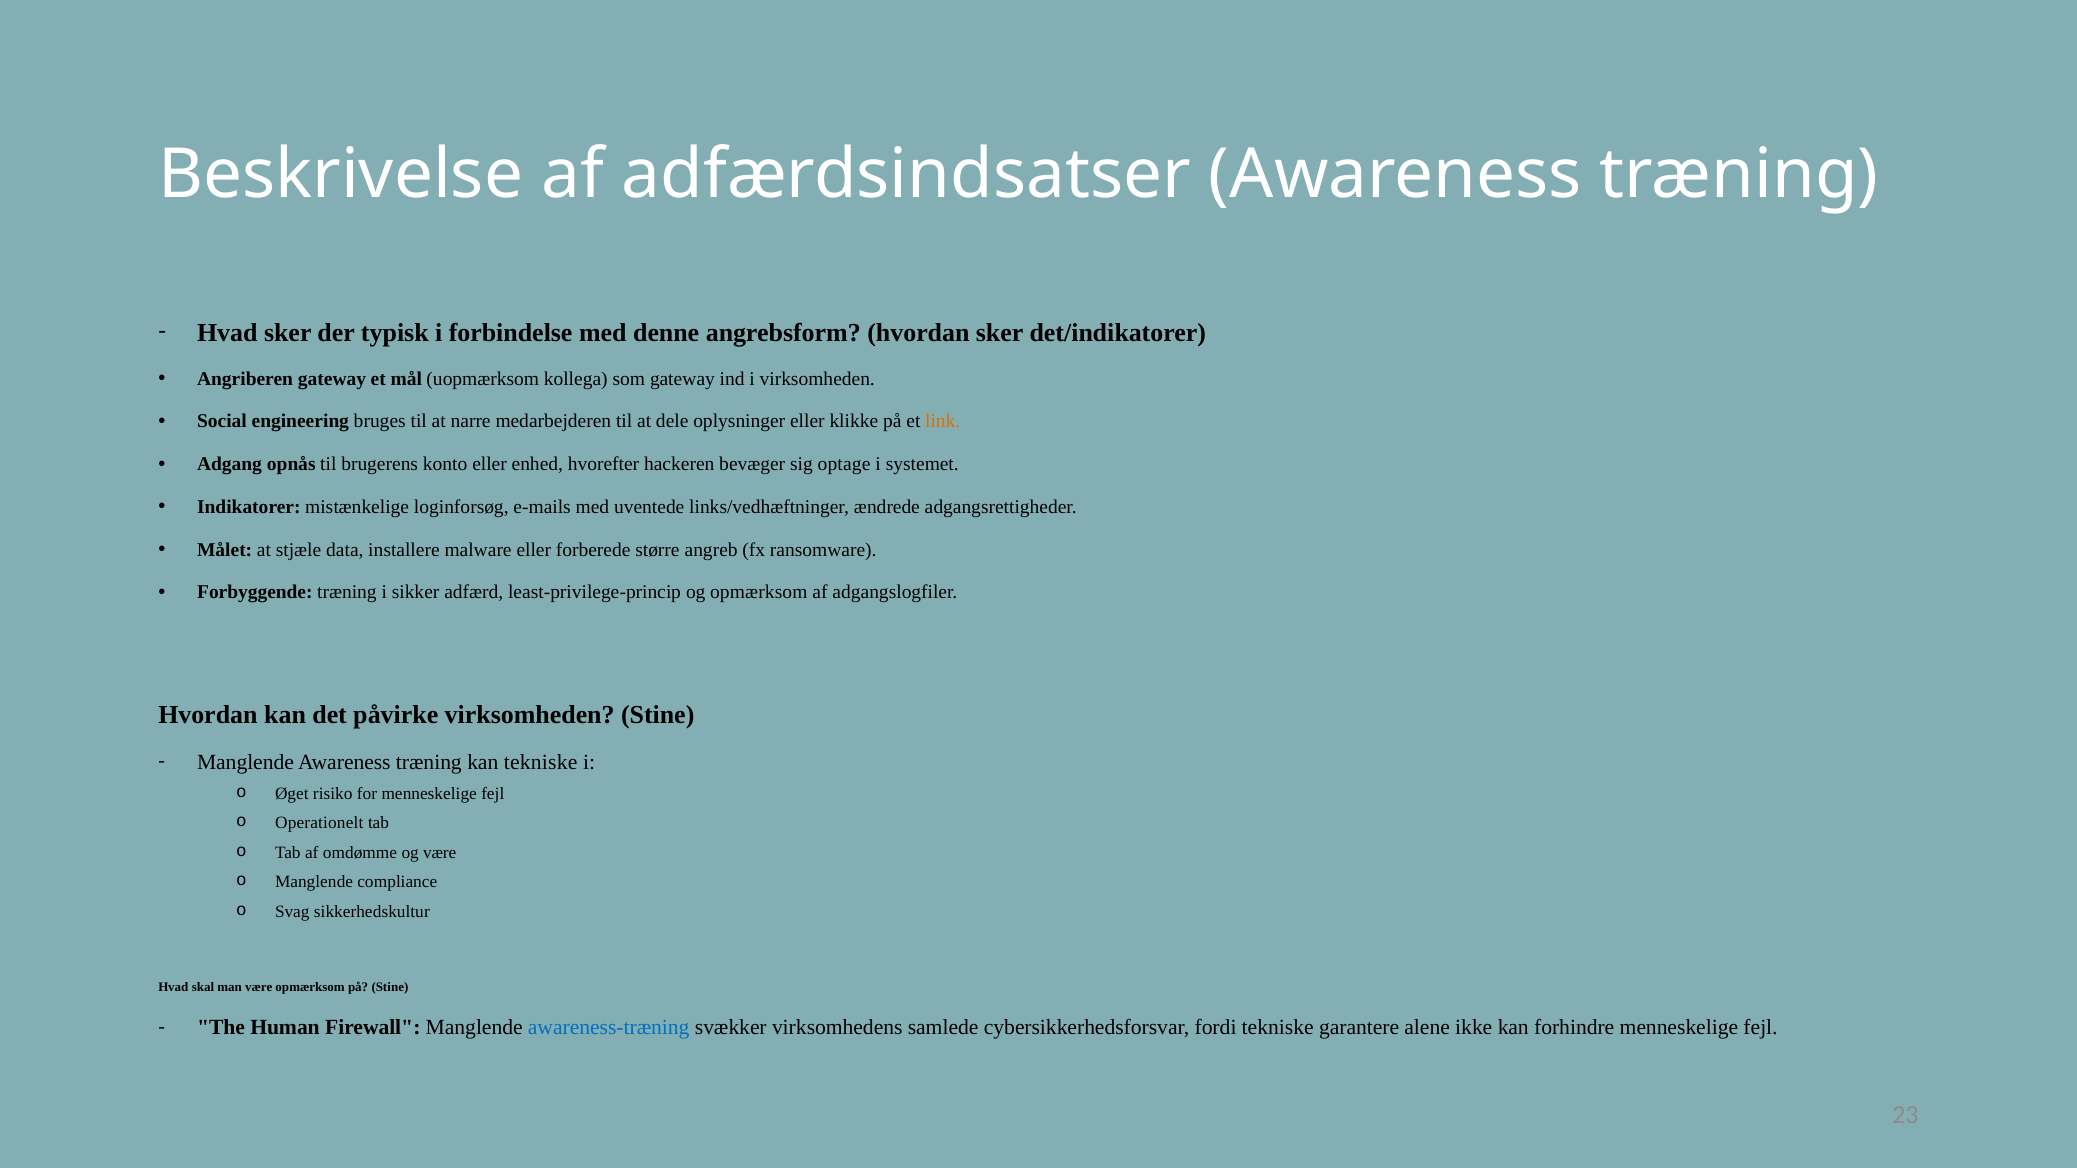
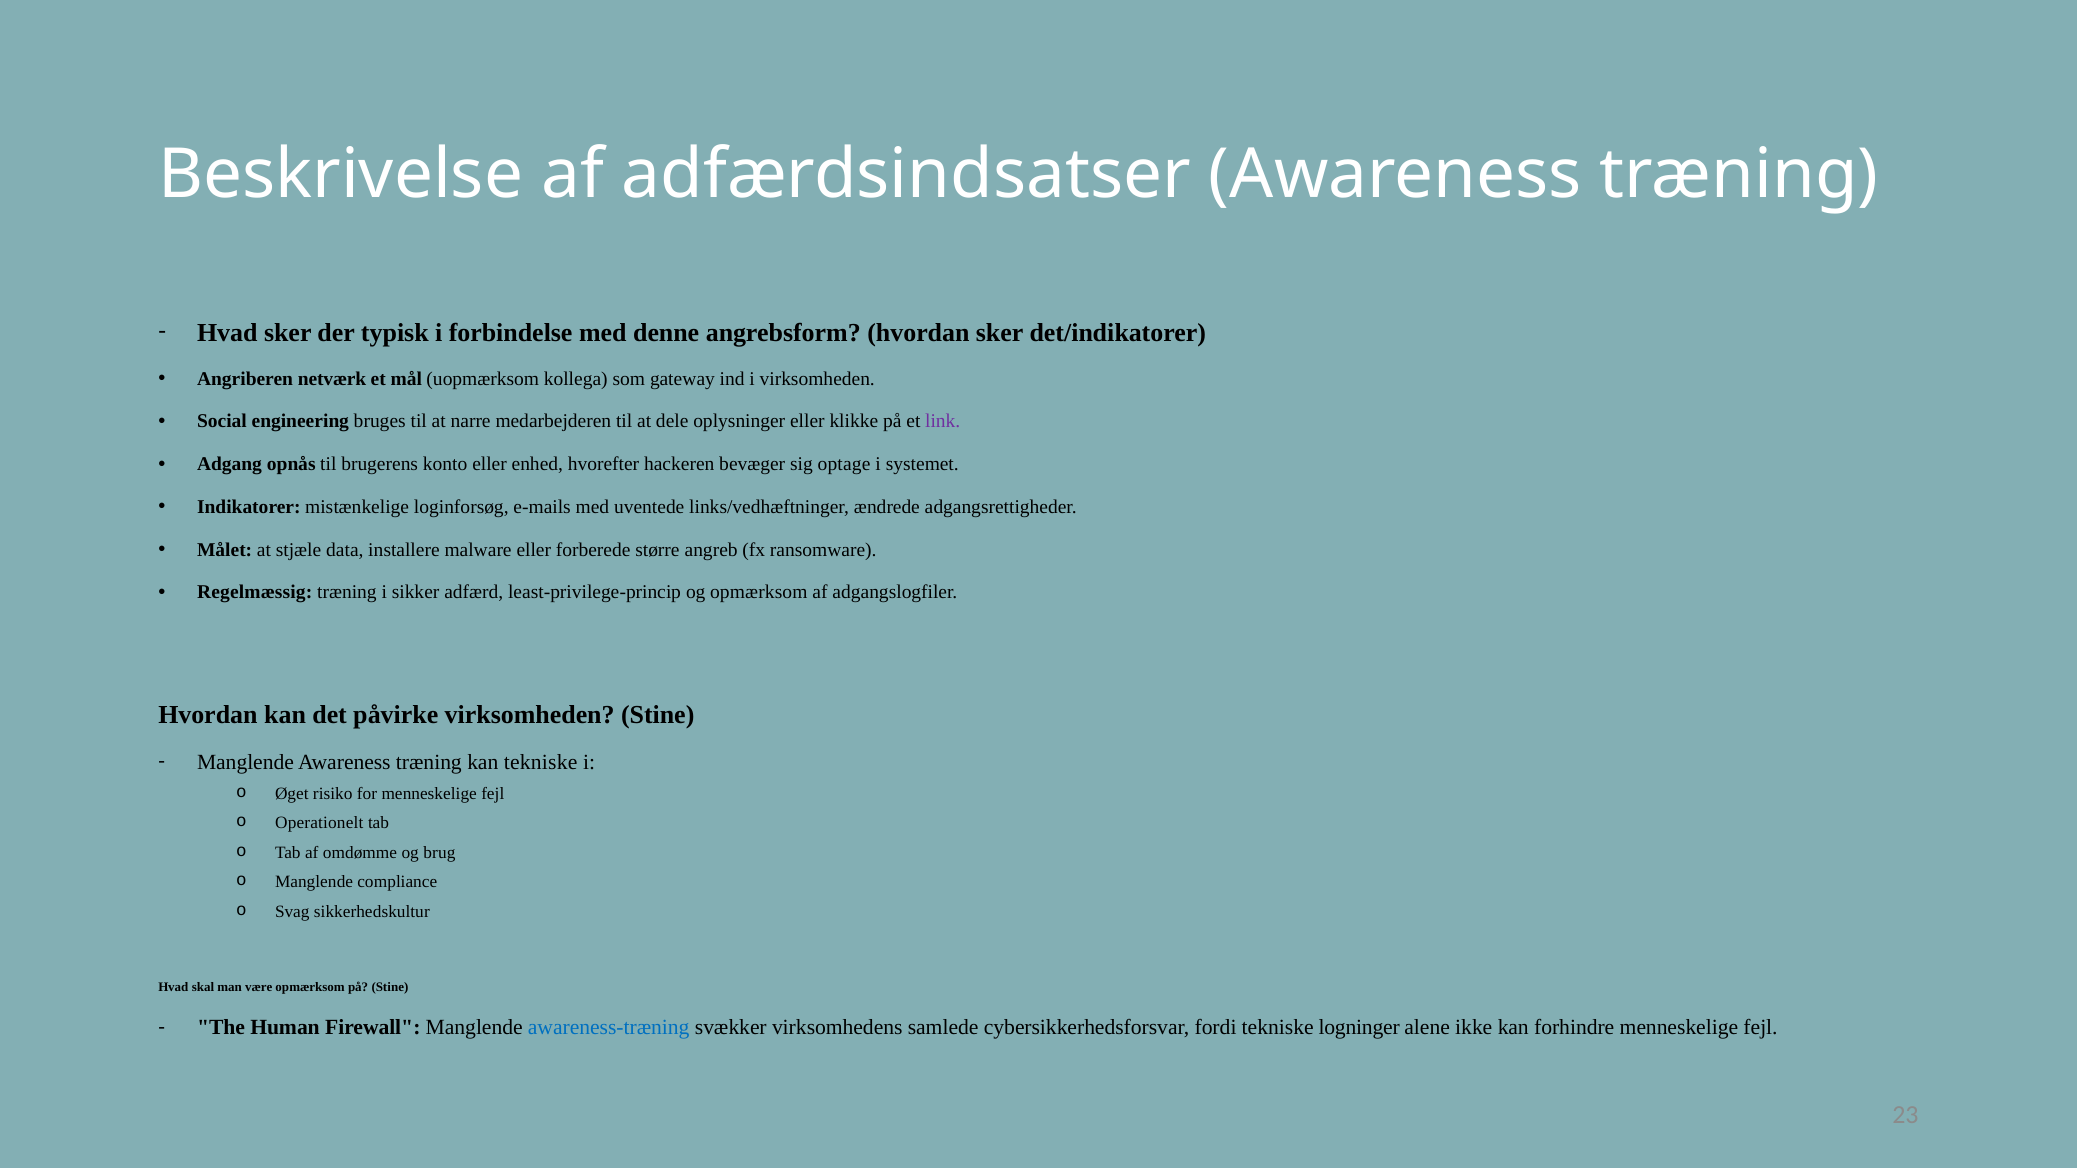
Angriberen gateway: gateway -> netværk
link colour: orange -> purple
Forbyggende: Forbyggende -> Regelmæssig
og være: være -> brug
garantere: garantere -> logninger
